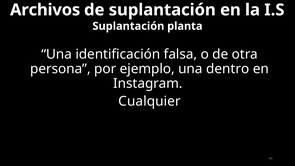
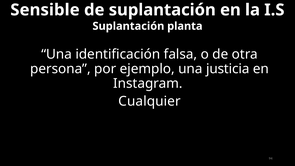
Archivos: Archivos -> Sensible
dentro: dentro -> justicia
